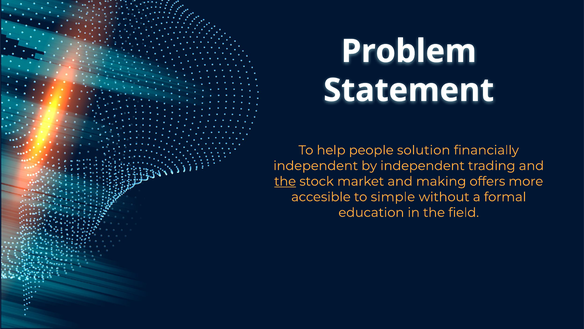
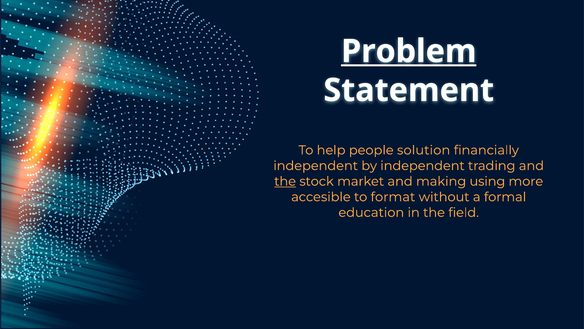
Problem underline: none -> present
offers: offers -> using
simple: simple -> format
